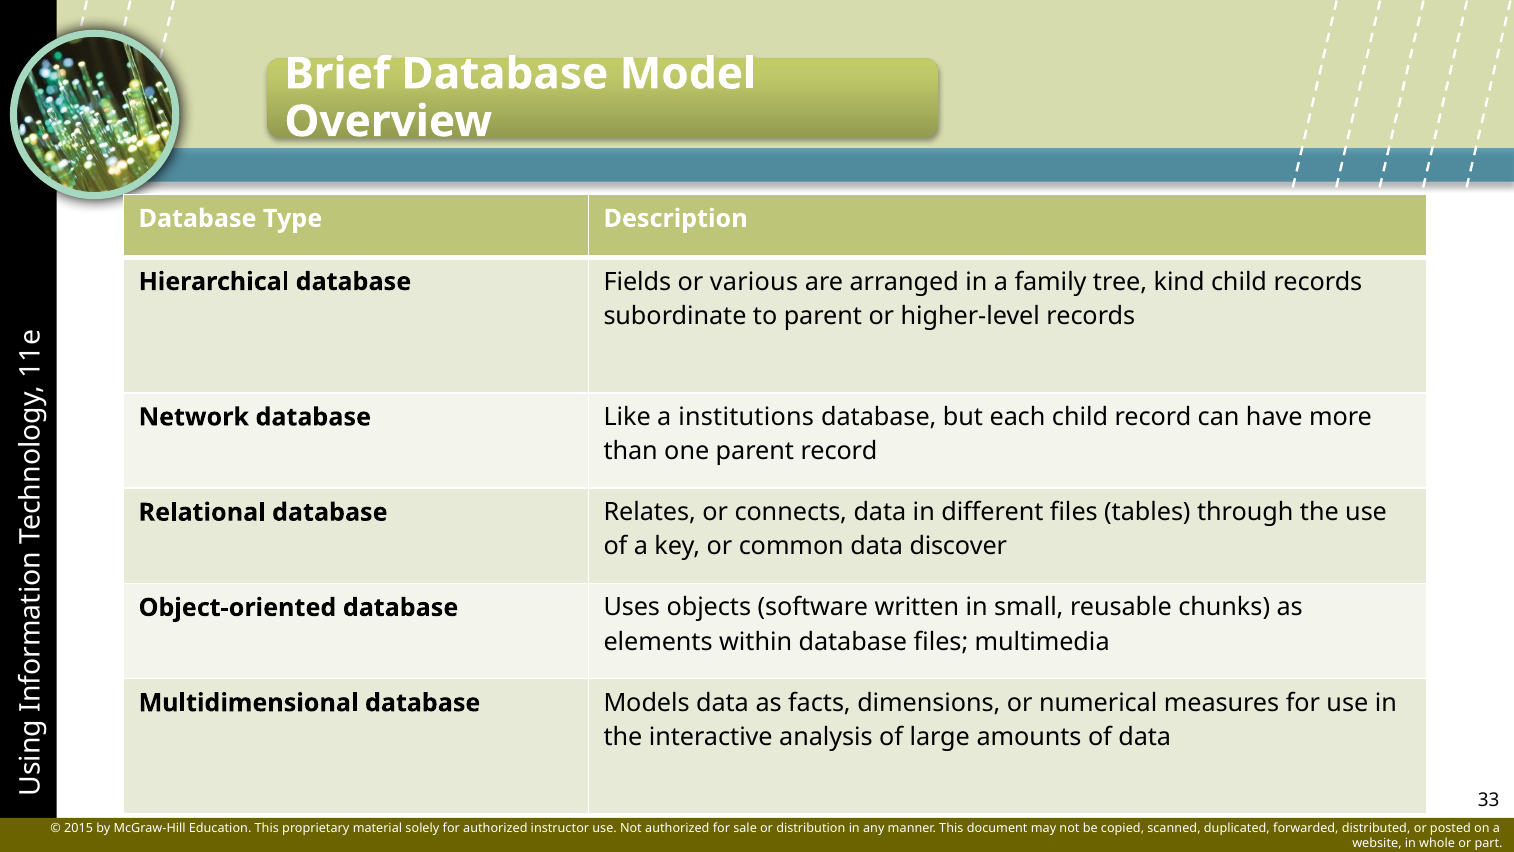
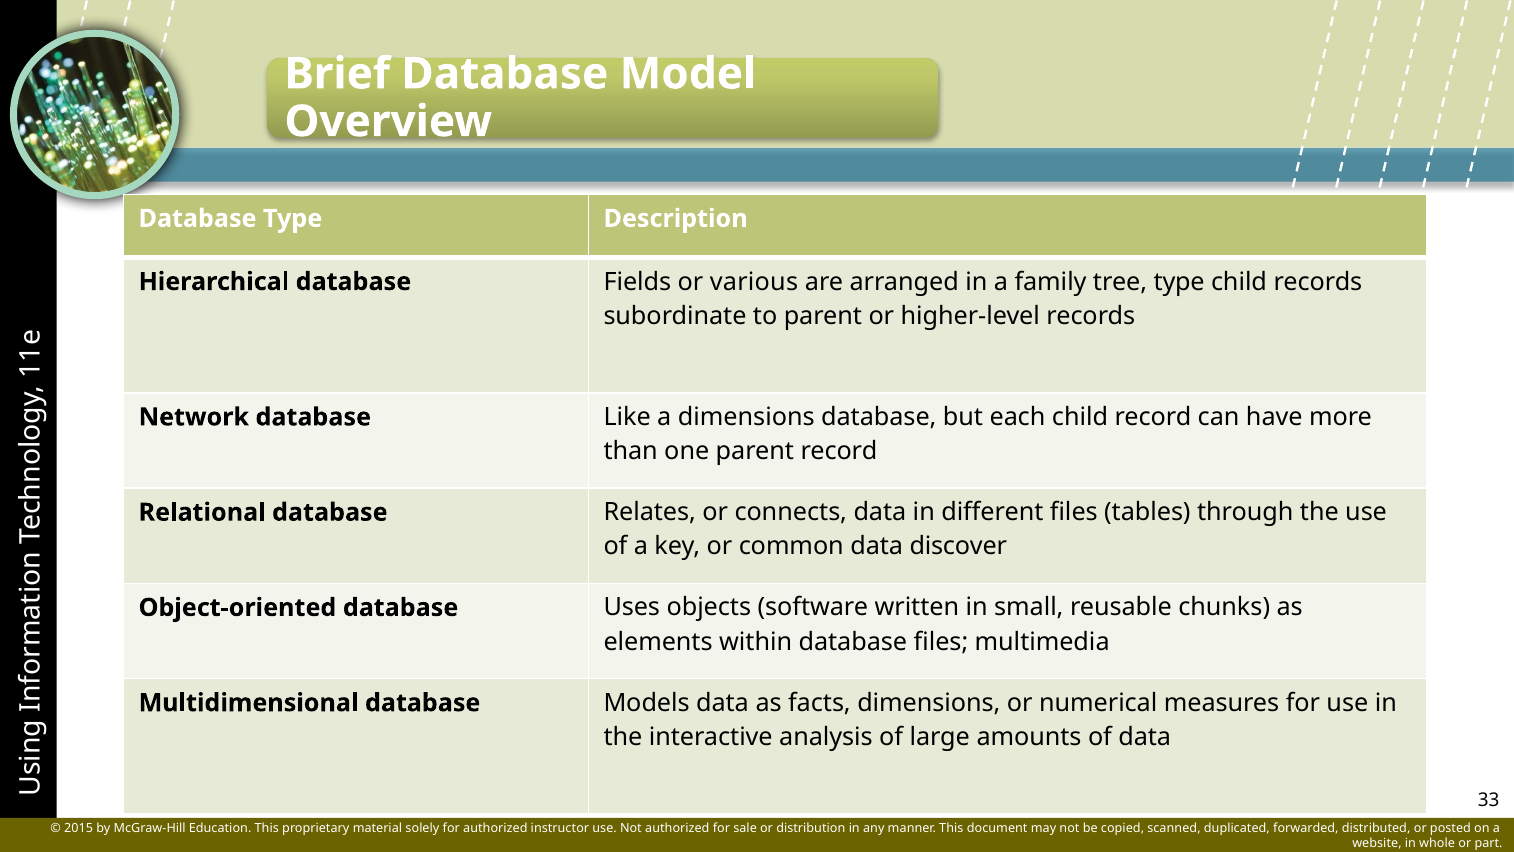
tree kind: kind -> type
a institutions: institutions -> dimensions
